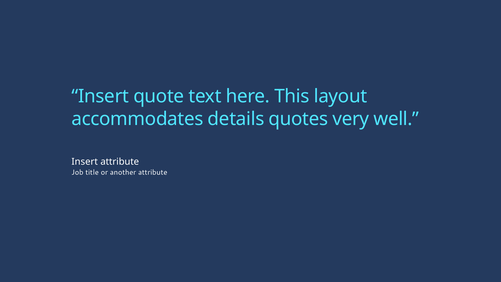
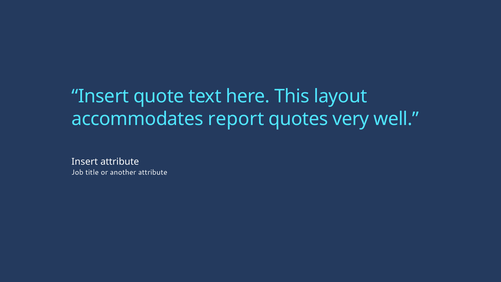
details: details -> report
